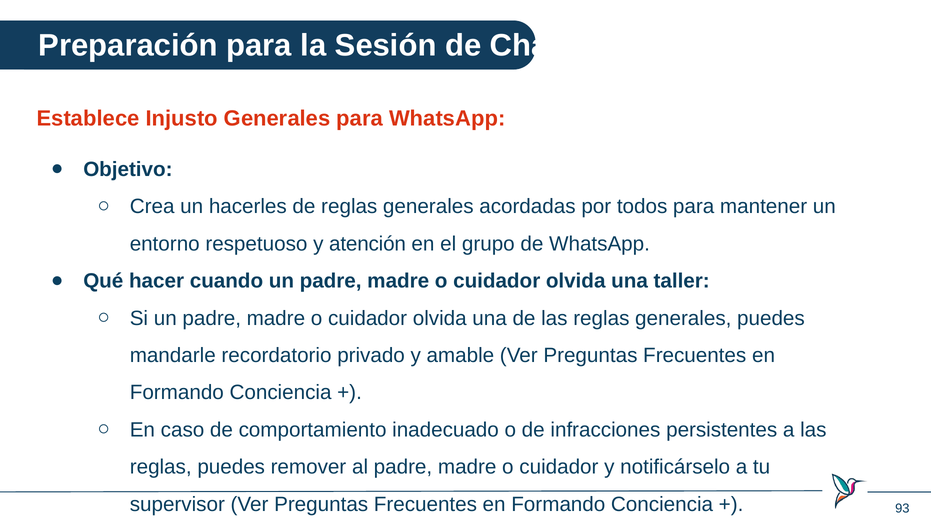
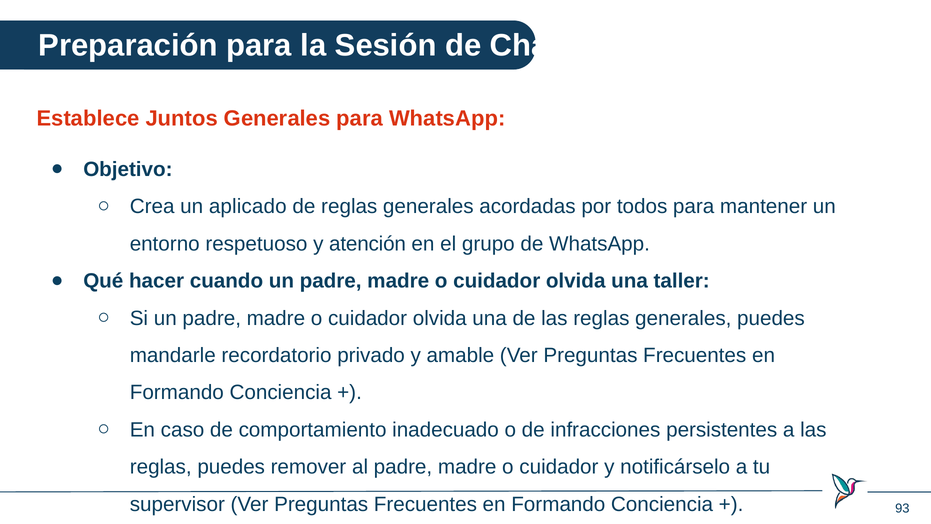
Injusto: Injusto -> Juntos
hacerles: hacerles -> aplicado
